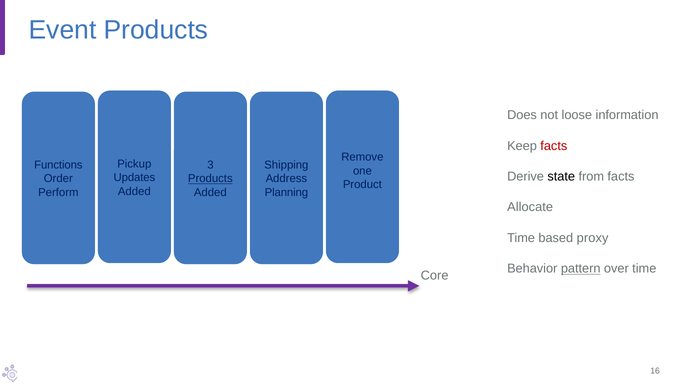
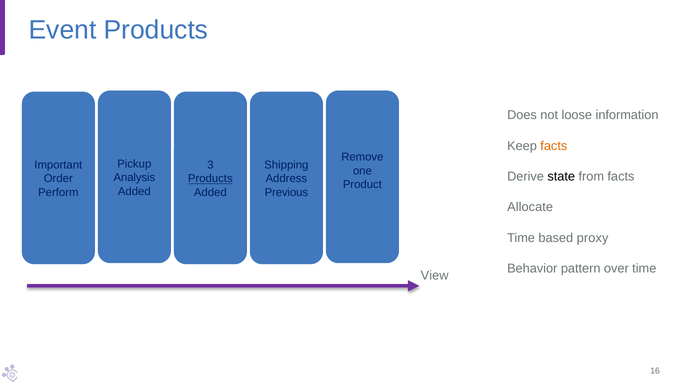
facts at (554, 146) colour: red -> orange
Functions: Functions -> Important
Updates: Updates -> Analysis
Planning: Planning -> Previous
pattern underline: present -> none
Core: Core -> View
